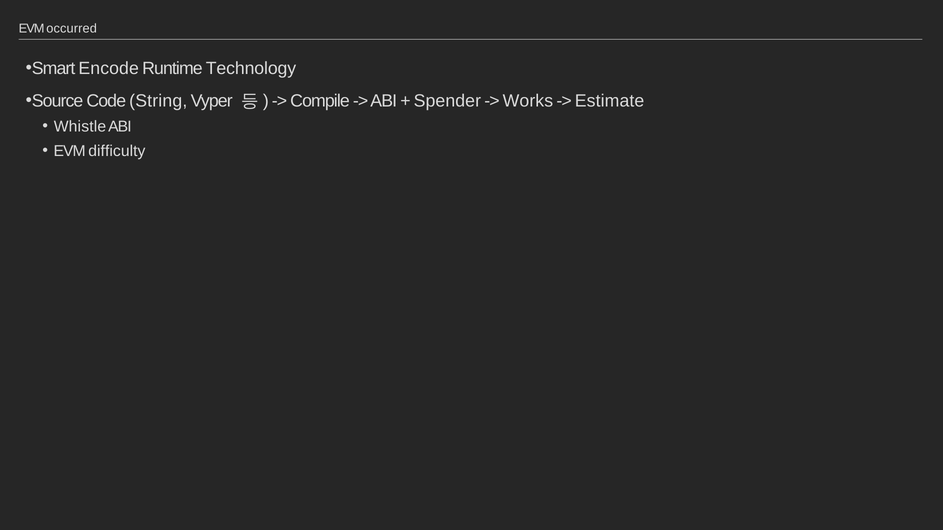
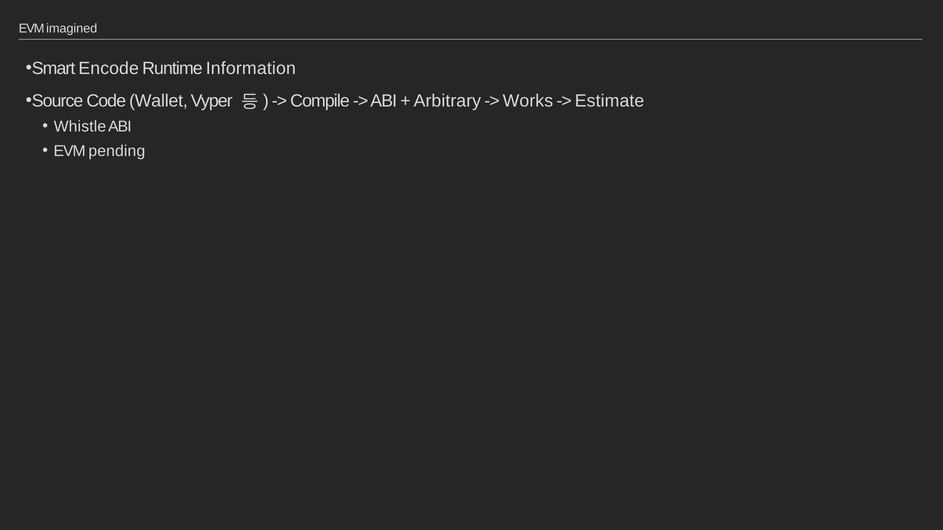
occurred: occurred -> imagined
Technology: Technology -> Information
String: String -> Wallet
Spender: Spender -> Arbitrary
difficulty: difficulty -> pending
